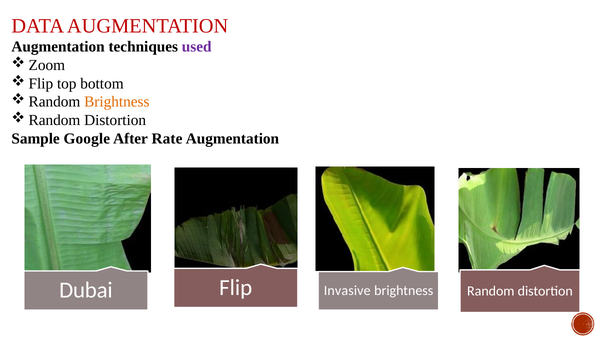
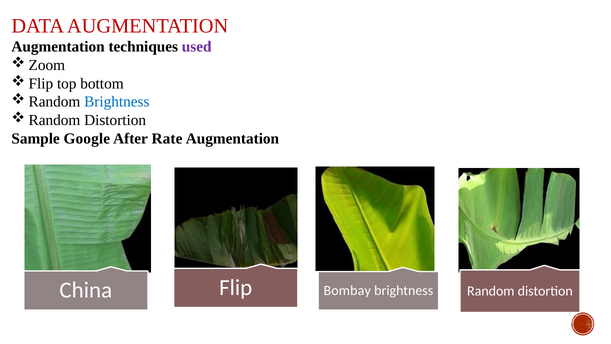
Brightness at (117, 102) colour: orange -> blue
Dubai: Dubai -> China
Invasive: Invasive -> Bombay
